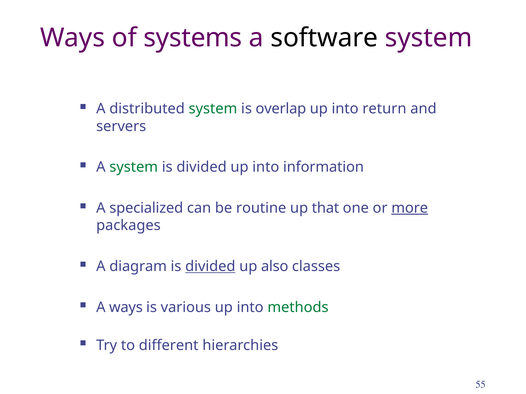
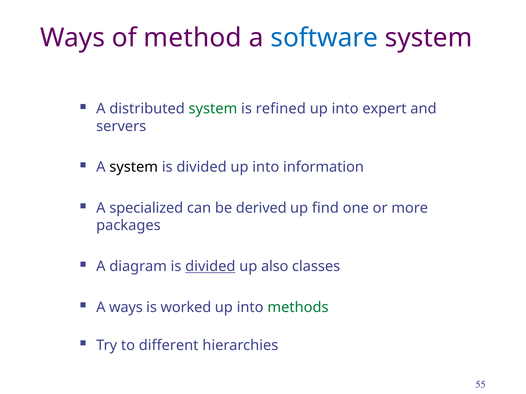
systems: systems -> method
software colour: black -> blue
overlap: overlap -> refined
return: return -> expert
system at (134, 167) colour: green -> black
routine: routine -> derived
that: that -> find
more underline: present -> none
various: various -> worked
